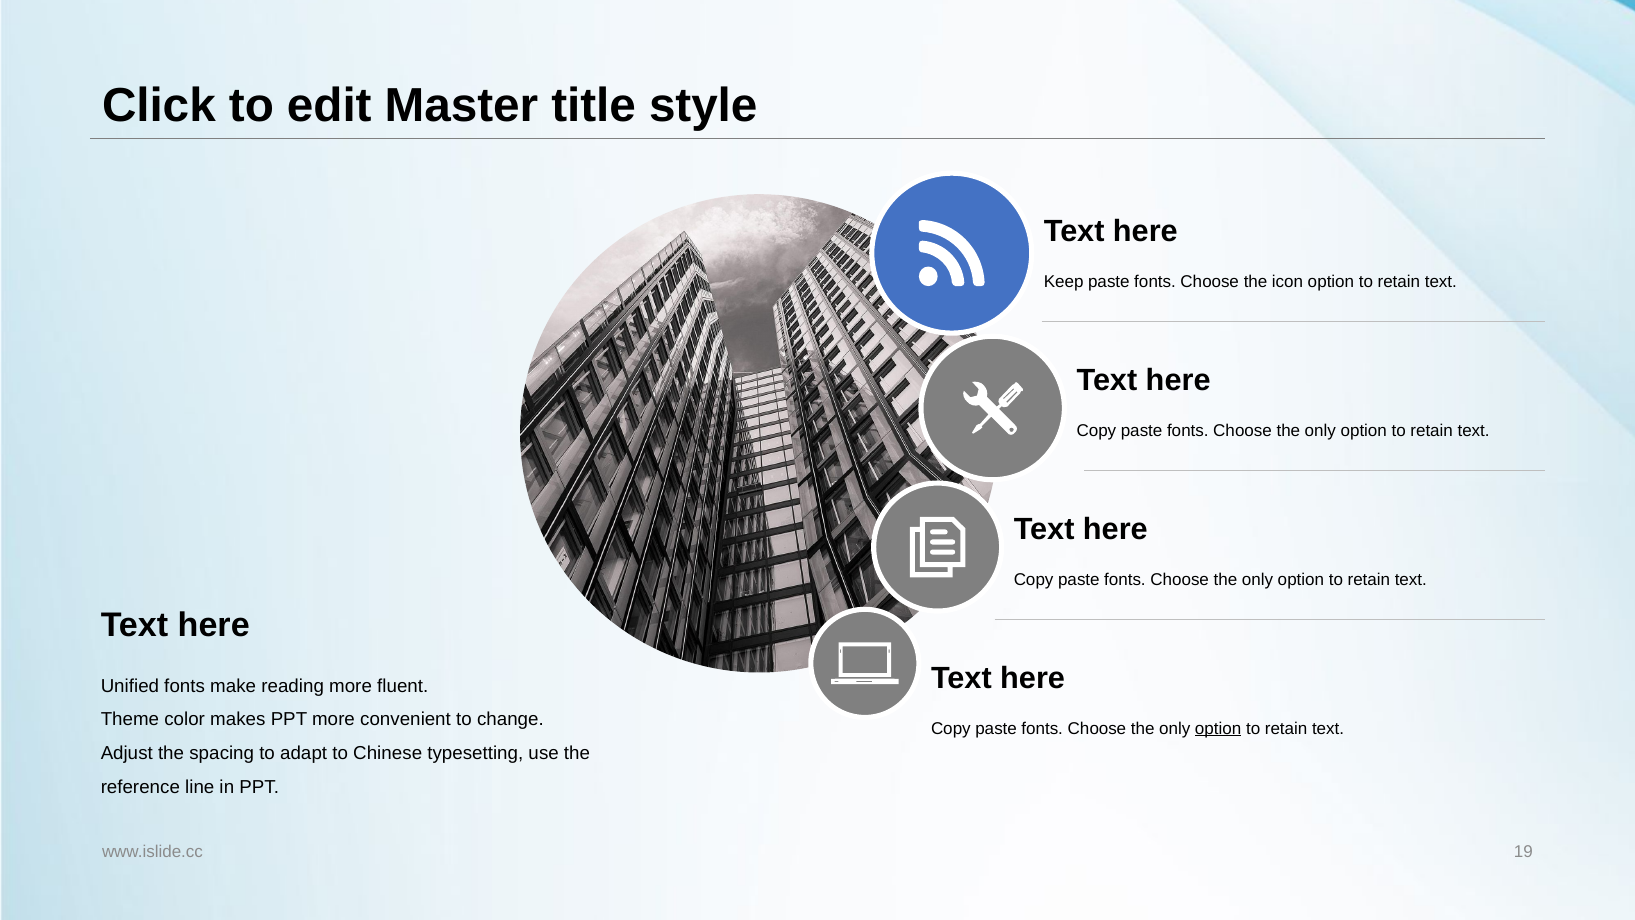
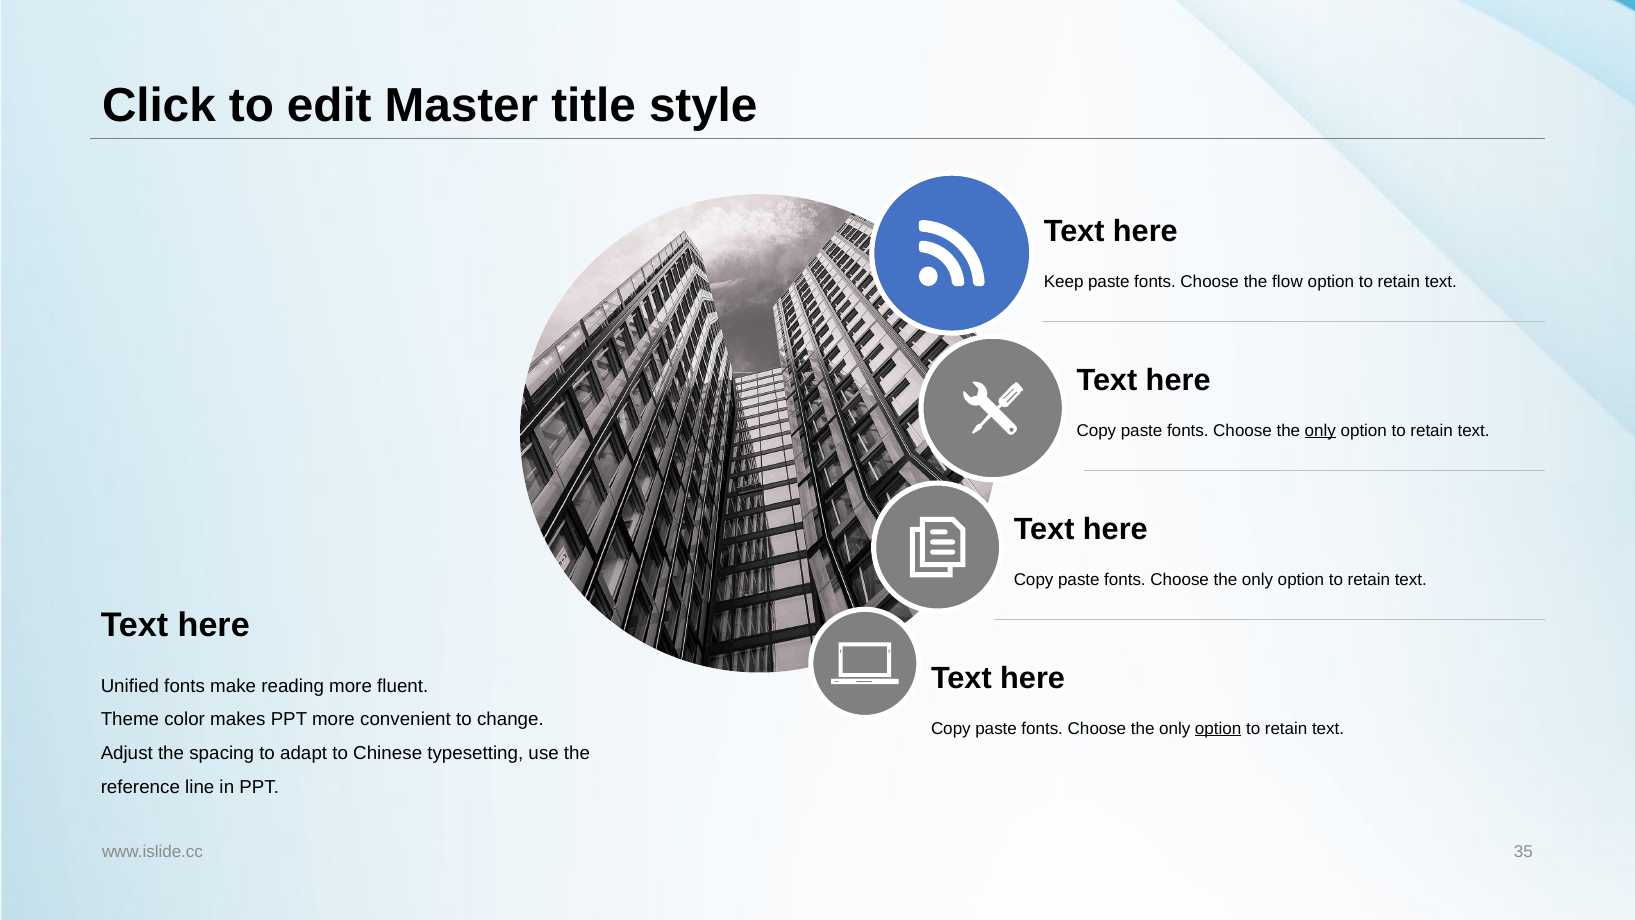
icon: icon -> flow
only at (1320, 430) underline: none -> present
19: 19 -> 35
